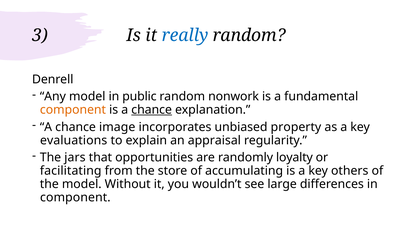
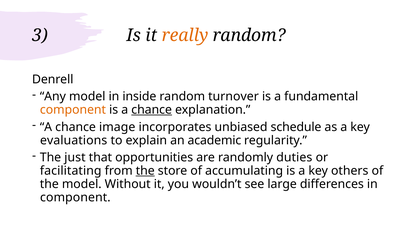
really colour: blue -> orange
public: public -> inside
nonwork: nonwork -> turnover
property: property -> schedule
appraisal: appraisal -> academic
jars: jars -> just
loyalty: loyalty -> duties
the at (145, 170) underline: none -> present
